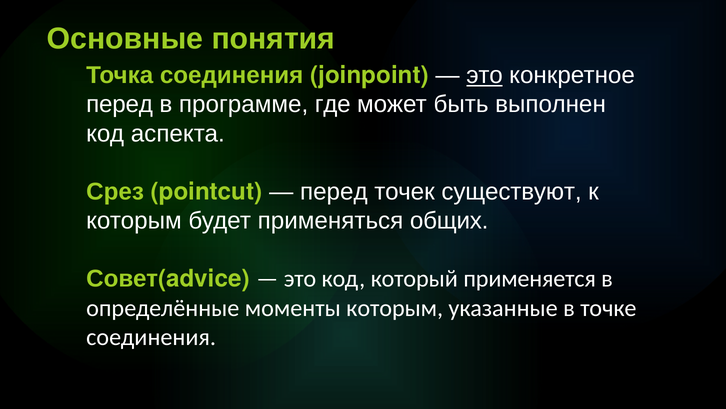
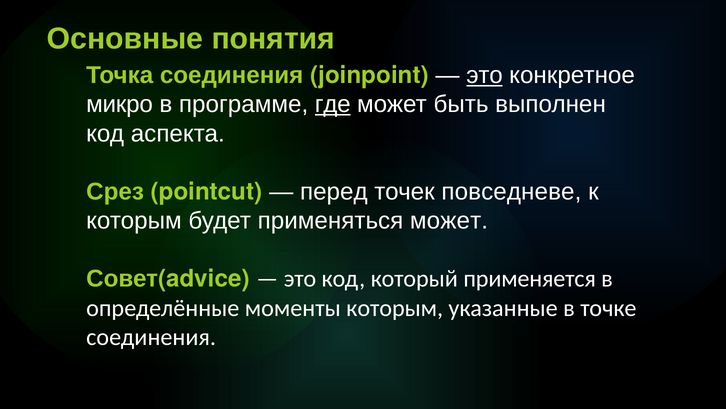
перед at (120, 104): перед -> микро
где underline: none -> present
существуют: существуют -> повседневе
применяться общих: общих -> может
